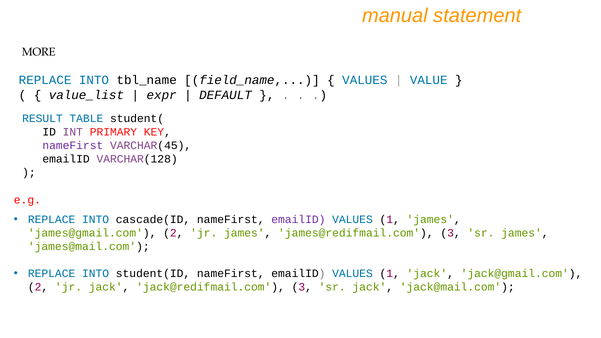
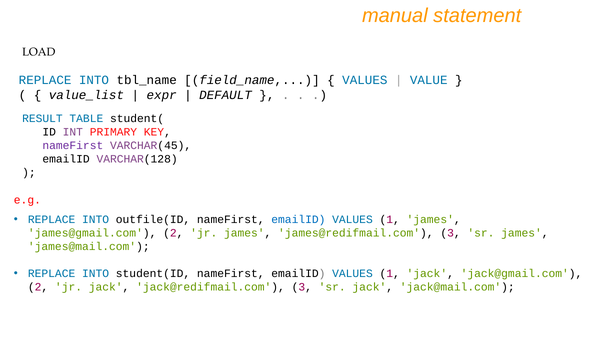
MORE: MORE -> LOAD
cascade(ID: cascade(ID -> outfile(ID
emailID at (298, 220) colour: purple -> blue
